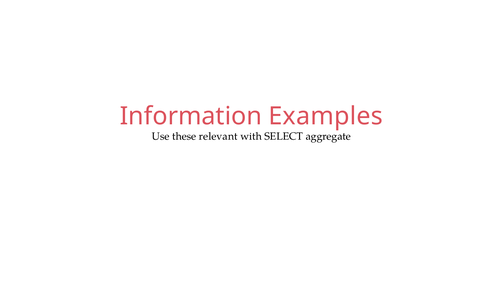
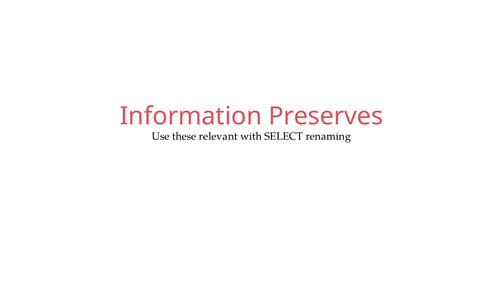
Examples: Examples -> Preserves
aggregate: aggregate -> renaming
